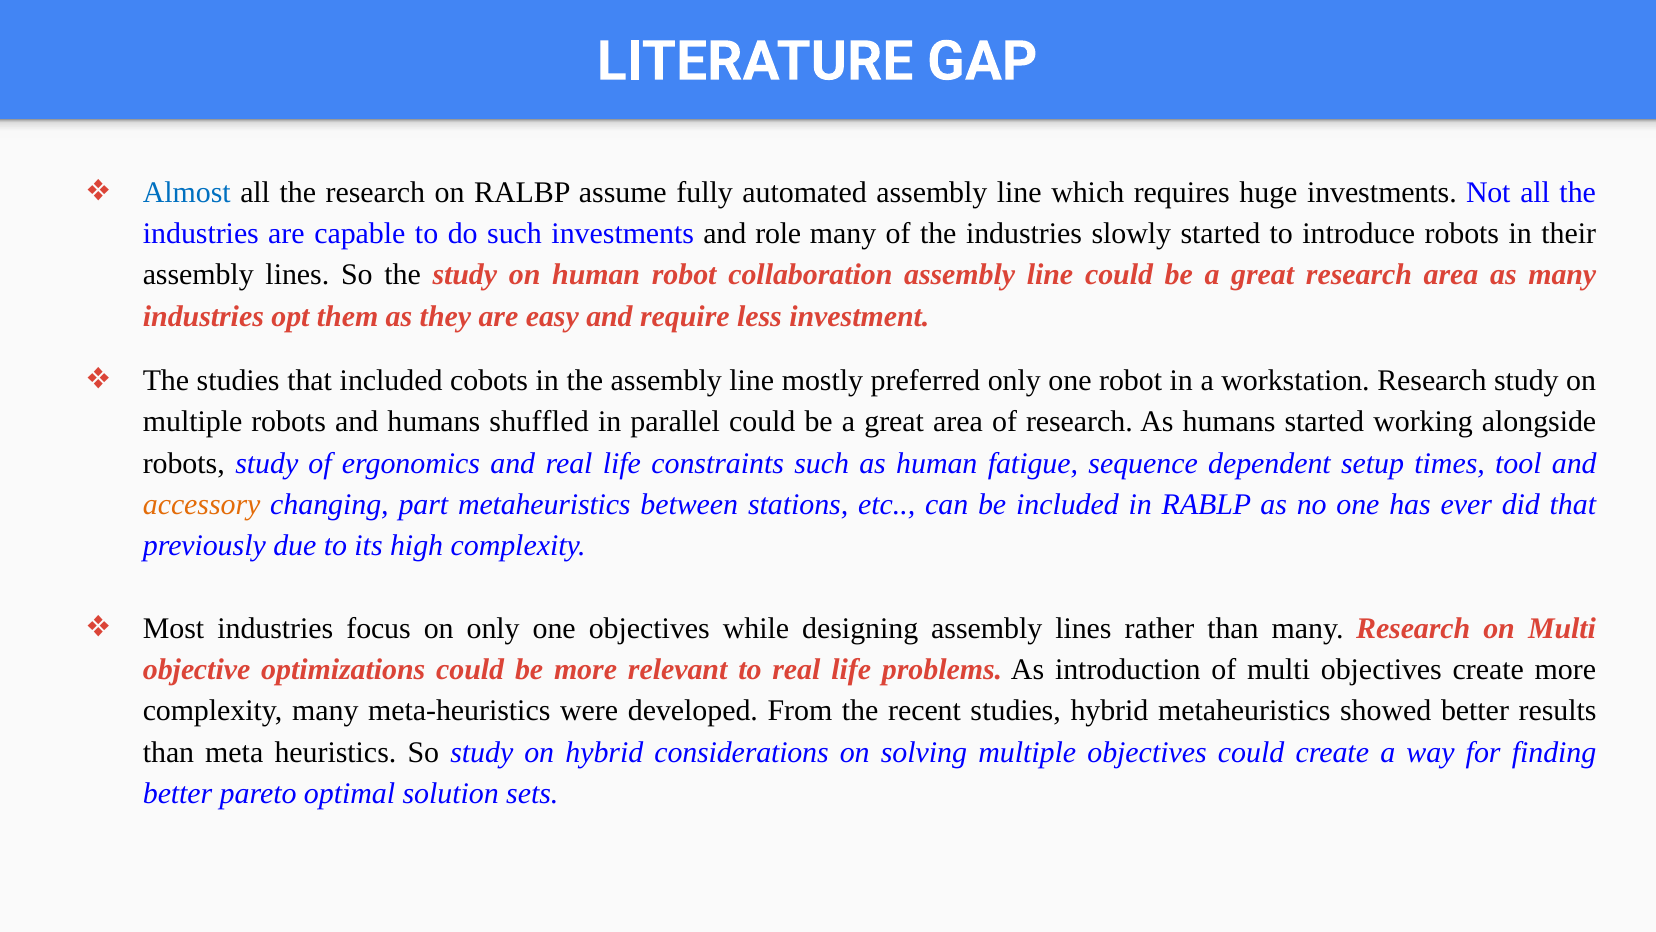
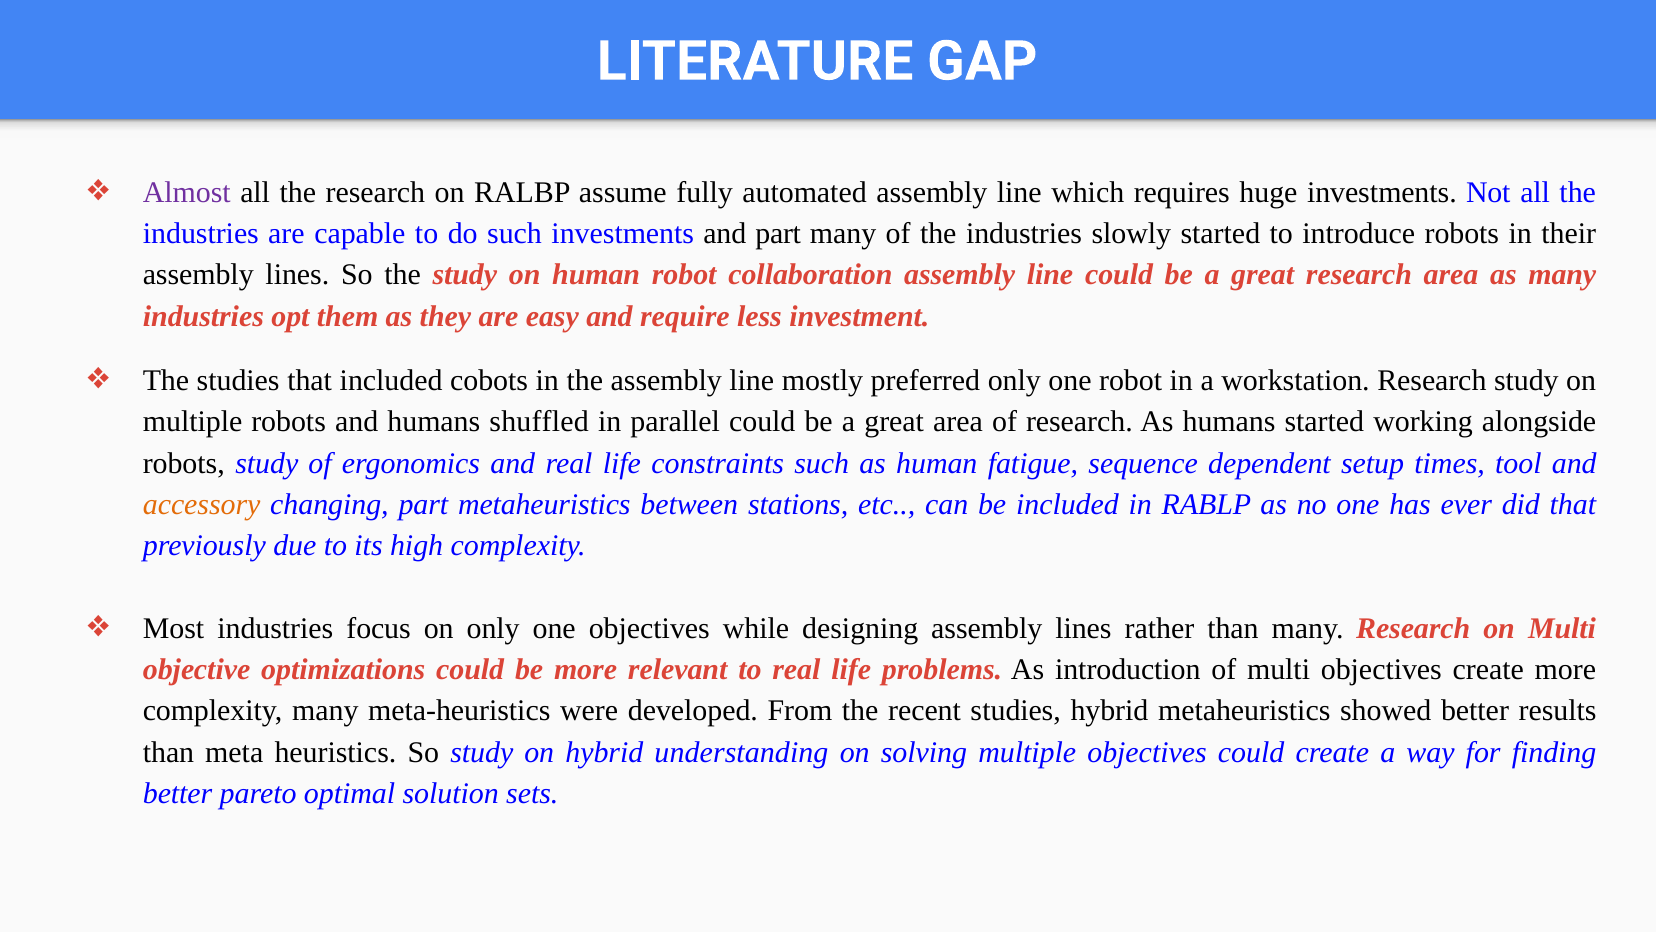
Almost colour: blue -> purple
and role: role -> part
considerations: considerations -> understanding
